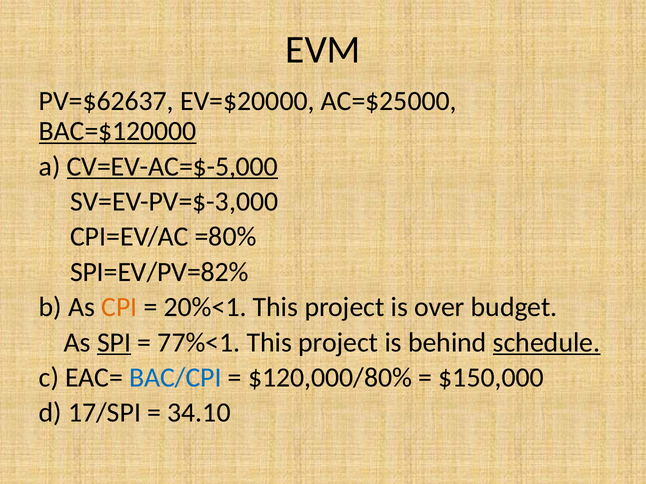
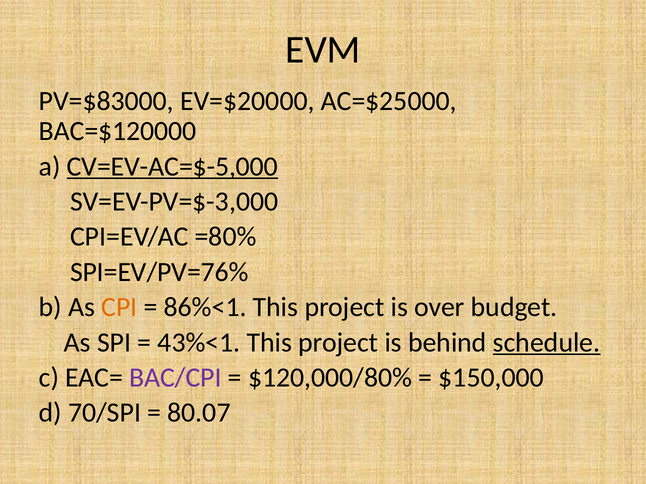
PV=$62637: PV=$62637 -> PV=$83000
BAC=$120000 underline: present -> none
SPI=EV/PV=82%: SPI=EV/PV=82% -> SPI=EV/PV=76%
20%<1: 20%<1 -> 86%<1
SPI underline: present -> none
77%<1: 77%<1 -> 43%<1
BAC/CPI colour: blue -> purple
17/SPI: 17/SPI -> 70/SPI
34.10: 34.10 -> 80.07
